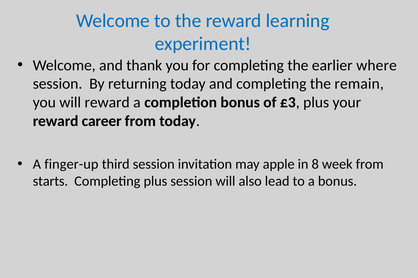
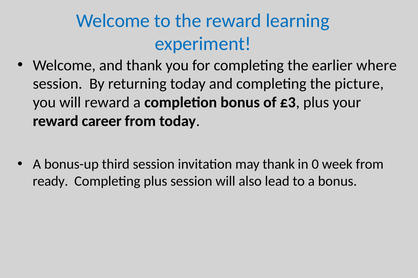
remain: remain -> picture
finger-up: finger-up -> bonus-up
may apple: apple -> thank
8: 8 -> 0
starts: starts -> ready
